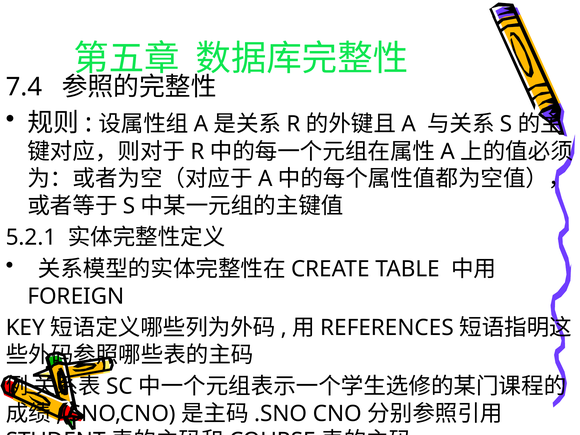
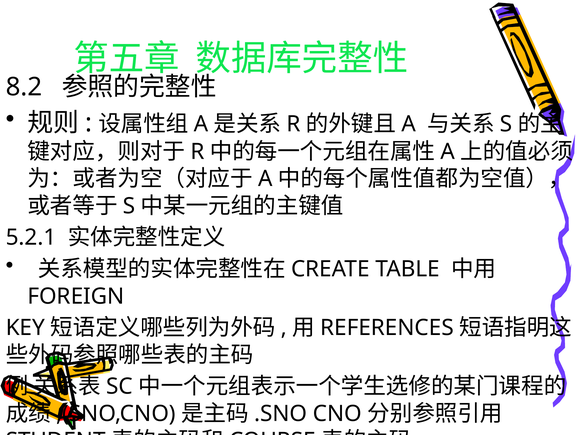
7.4: 7.4 -> 8.2
